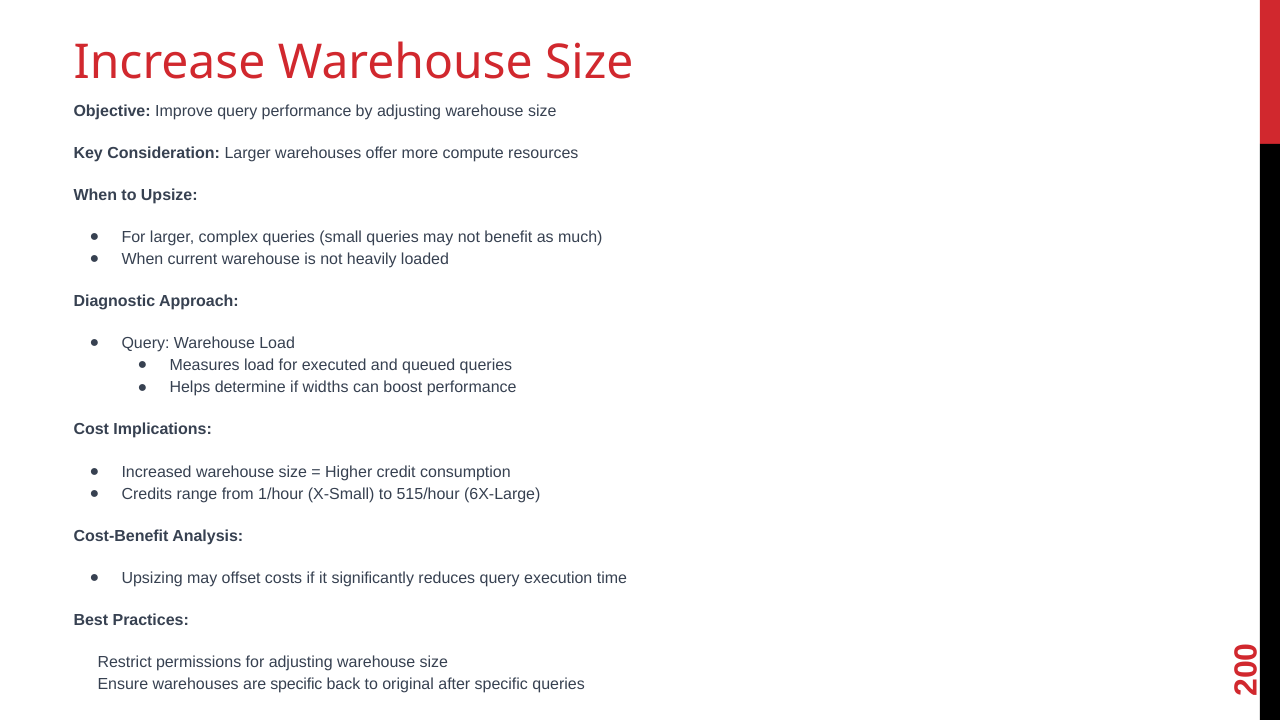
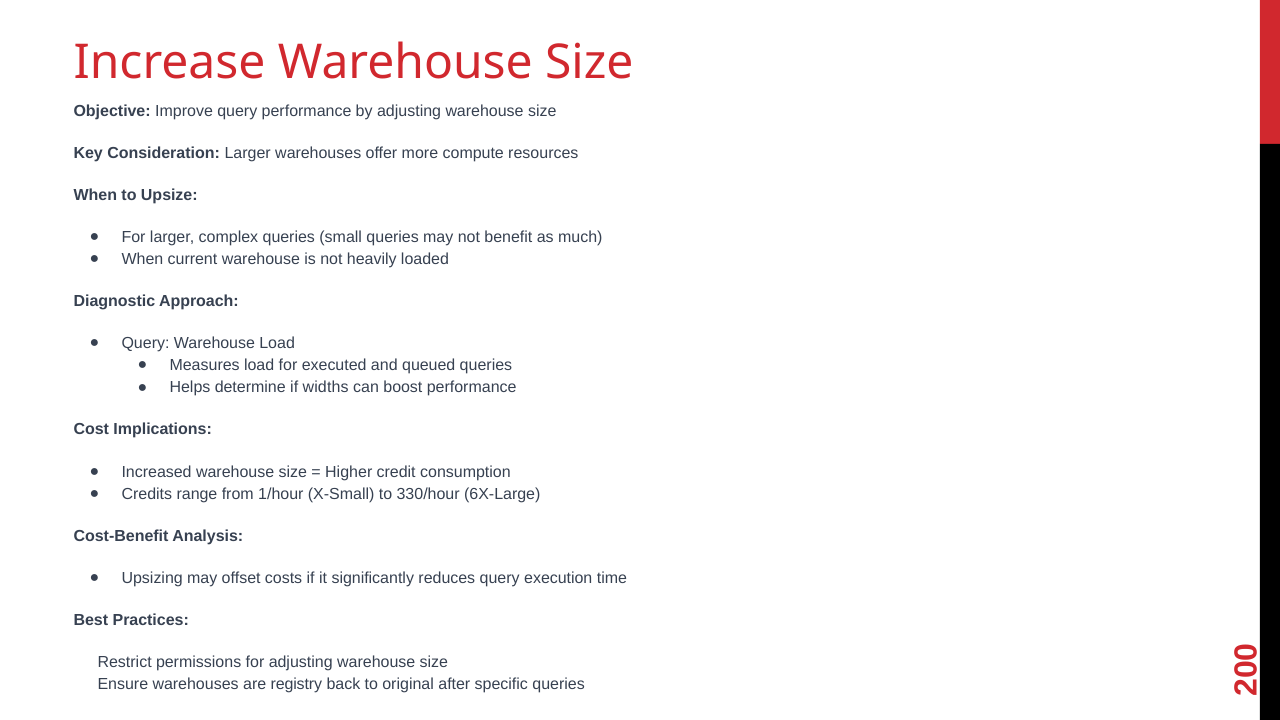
515/hour: 515/hour -> 330/hour
are specific: specific -> registry
